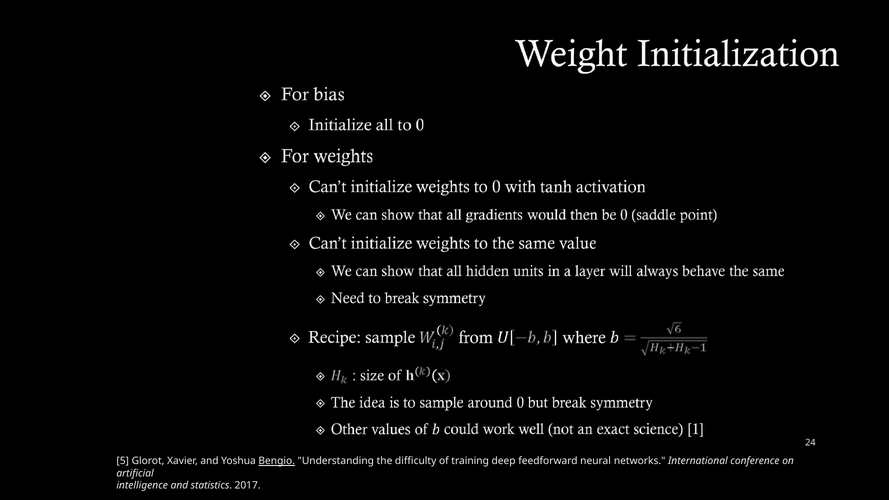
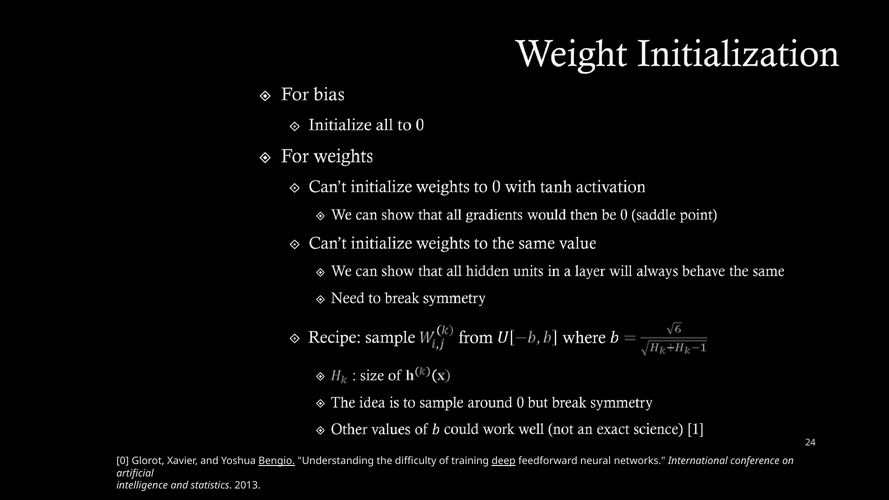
5: 5 -> 0
deep underline: none -> present
2017: 2017 -> 2013
